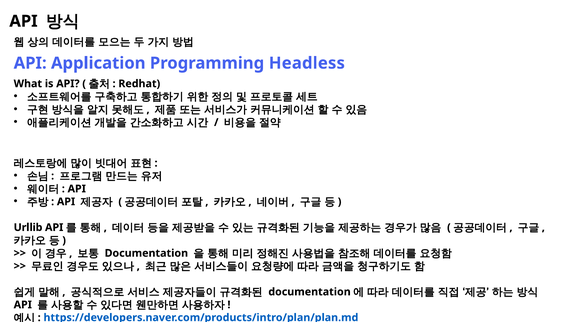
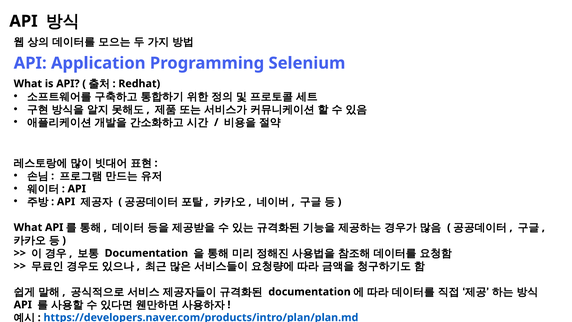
Headless: Headless -> Selenium
Urllib at (28, 227): Urllib -> What
